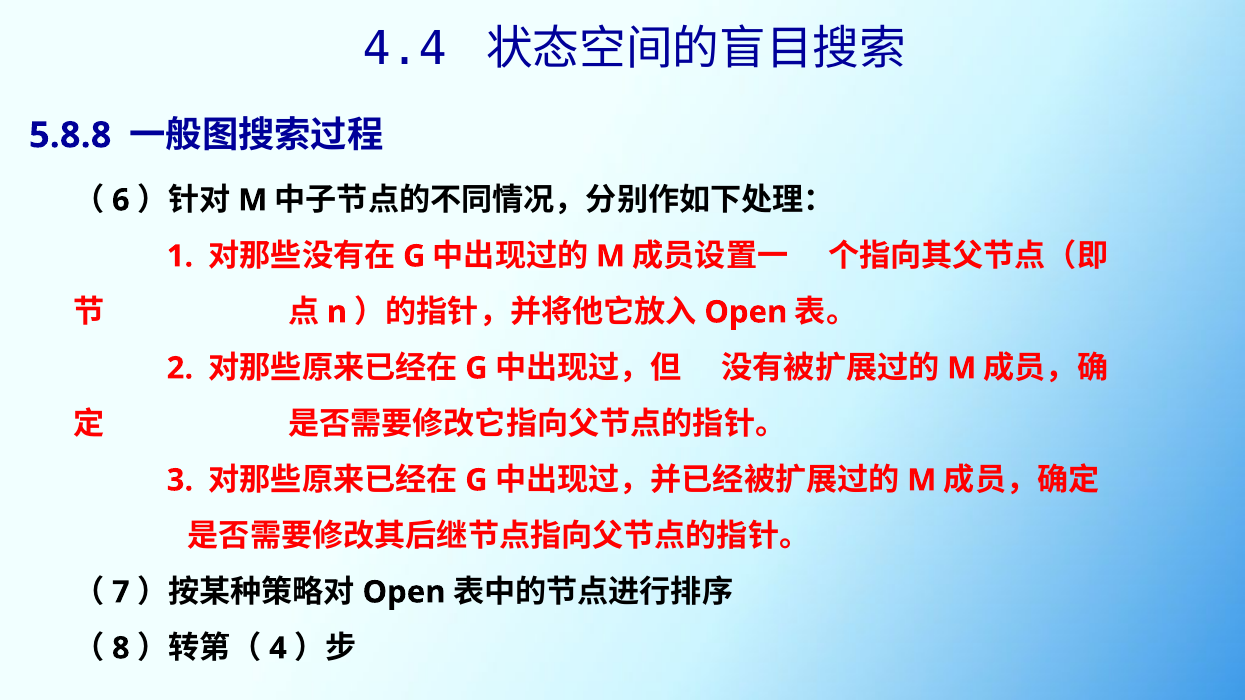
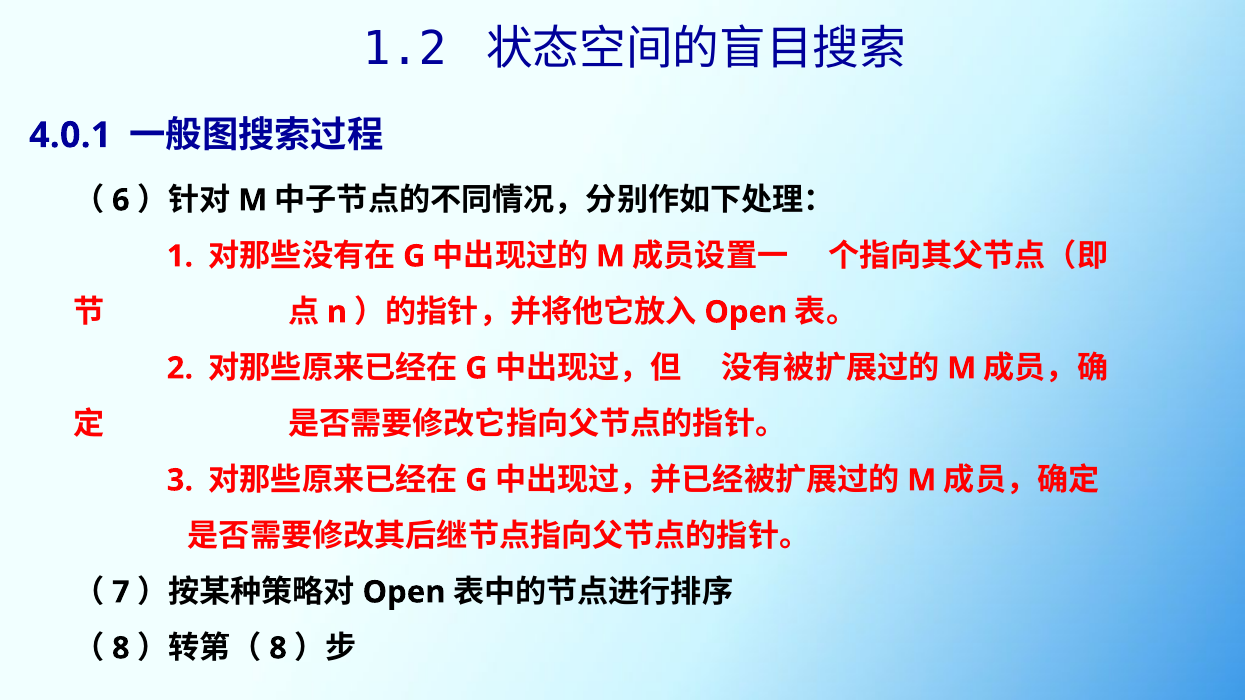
4.4: 4.4 -> 1.2
5.8.8: 5.8.8 -> 4.0.1
4 at (278, 648): 4 -> 8
